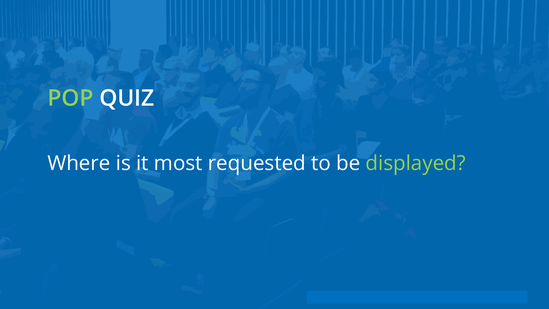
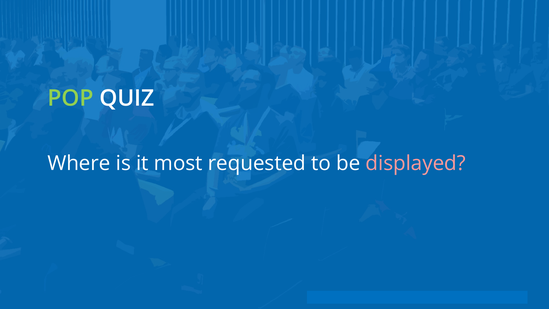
displayed colour: light green -> pink
